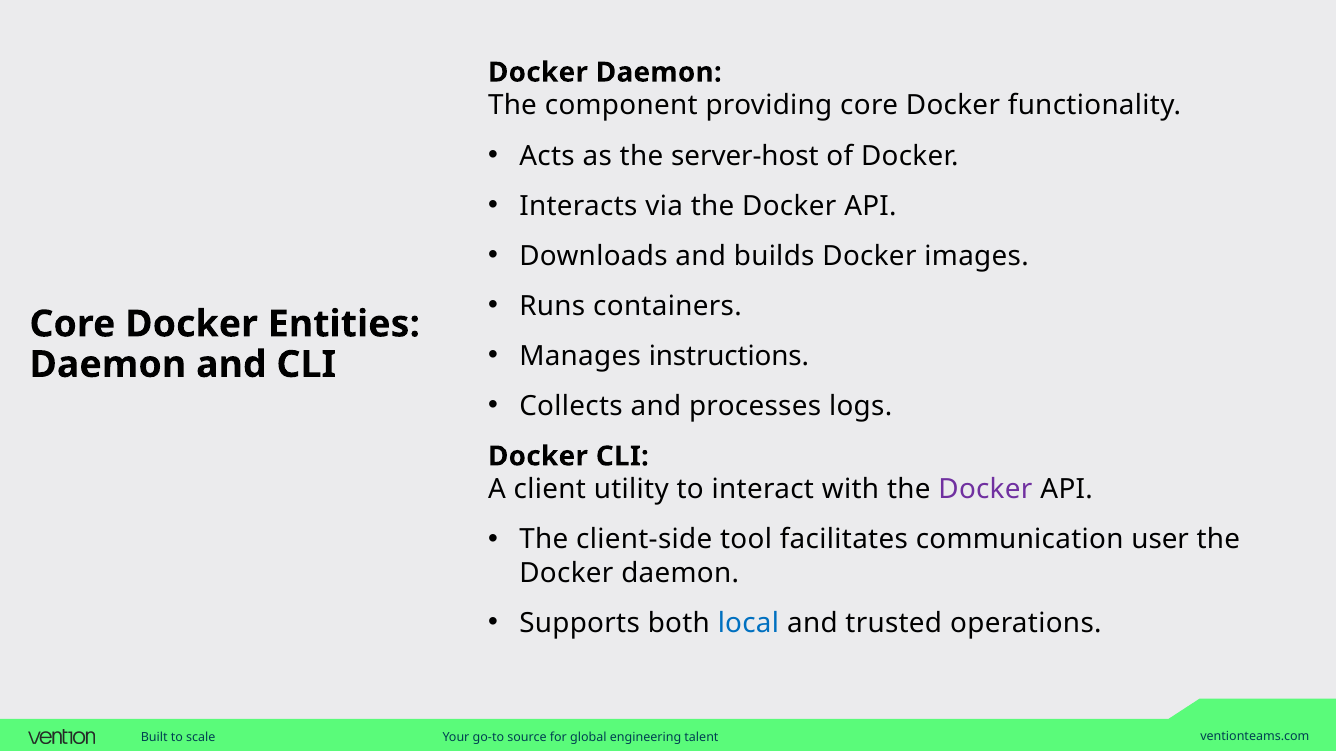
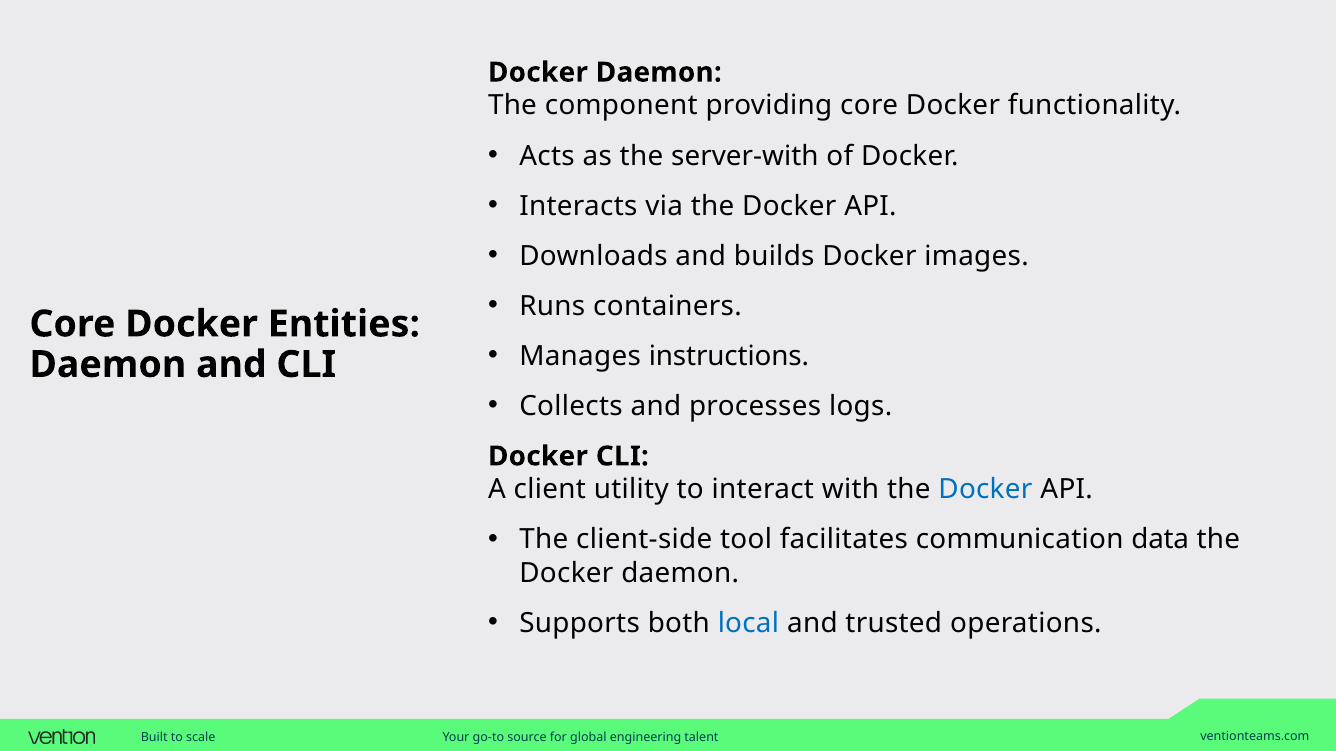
server-host: server-host -> server-with
Docker at (985, 490) colour: purple -> blue
user: user -> data
